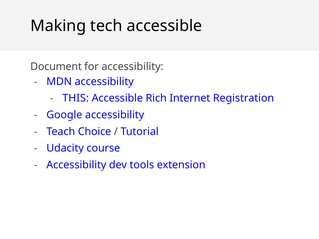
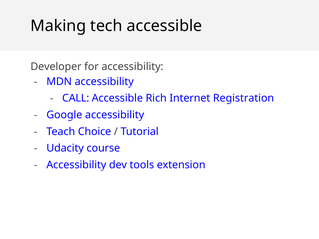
Document: Document -> Developer
THIS: THIS -> CALL
